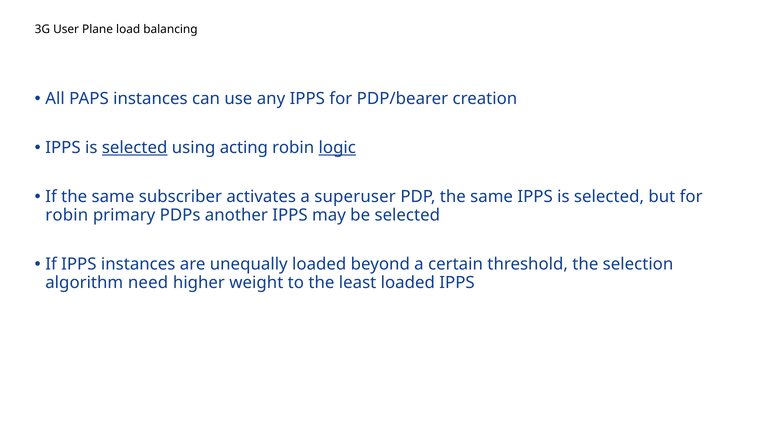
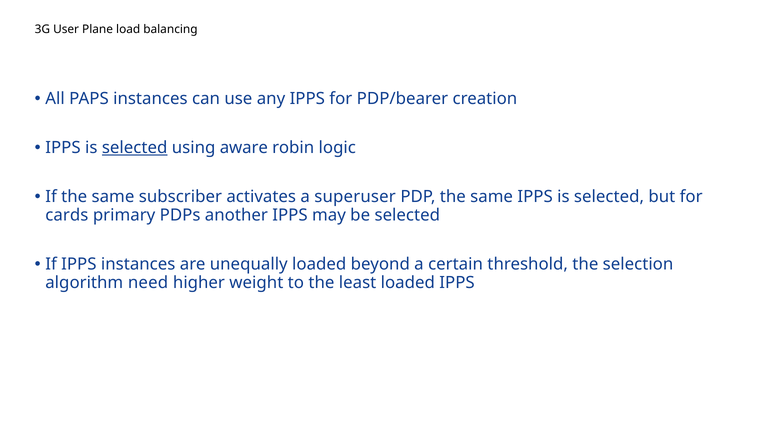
acting: acting -> aware
logic underline: present -> none
robin at (67, 215): robin -> cards
